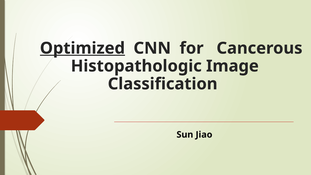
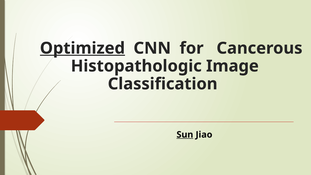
Sun underline: none -> present
